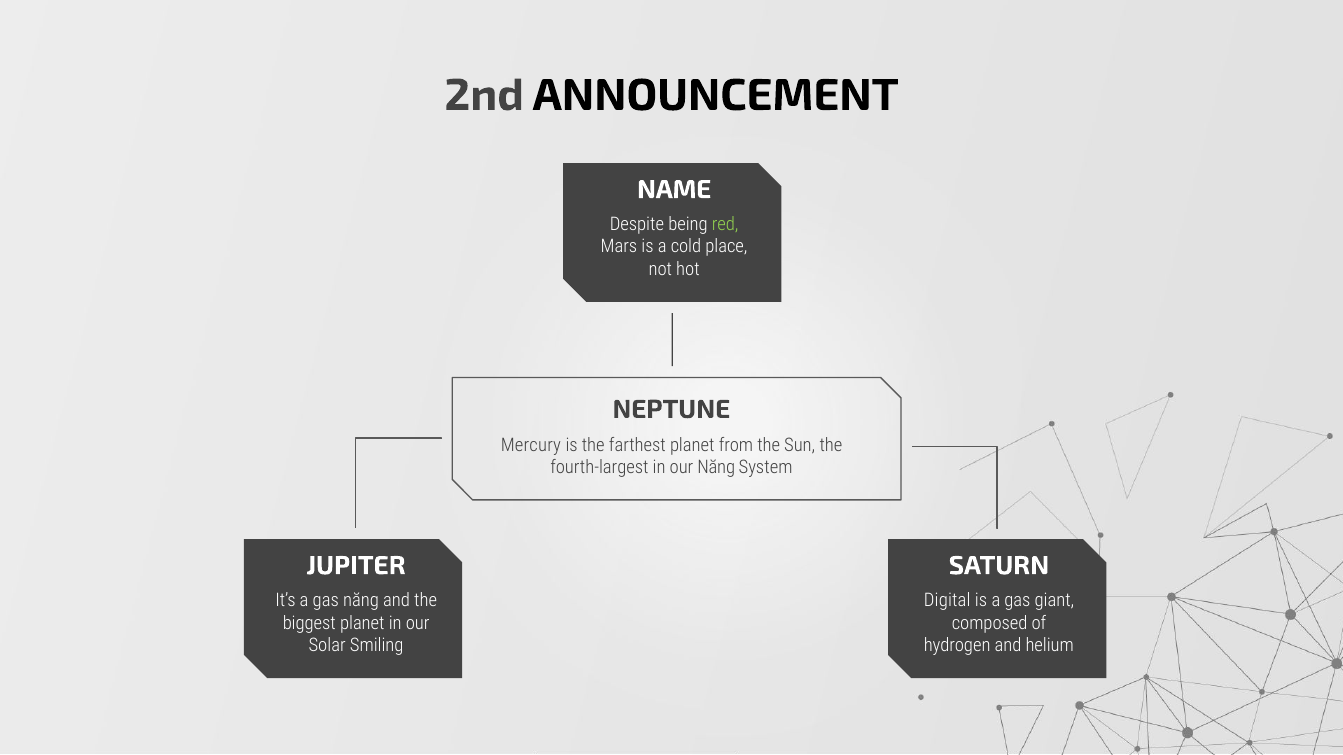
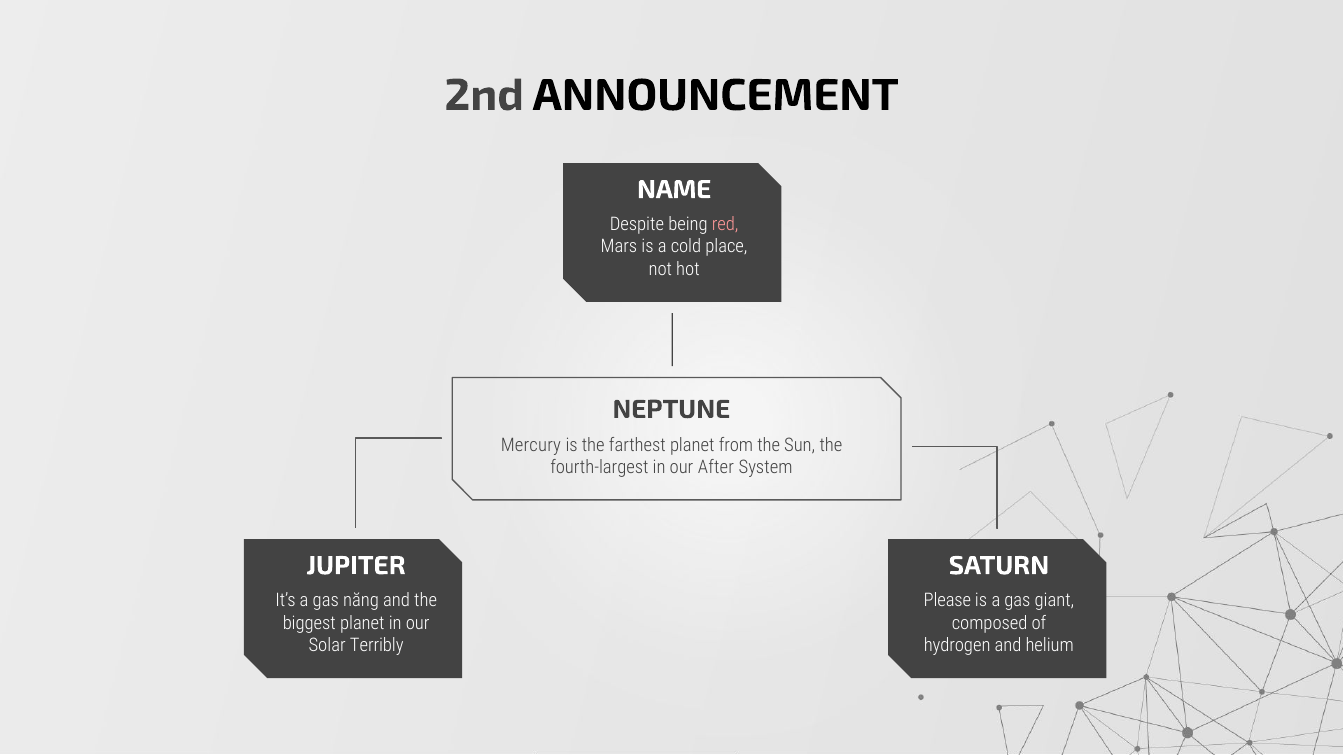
red colour: light green -> pink
our Năng: Năng -> After
Digital: Digital -> Please
Smiling: Smiling -> Terribly
